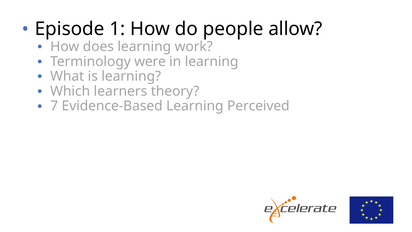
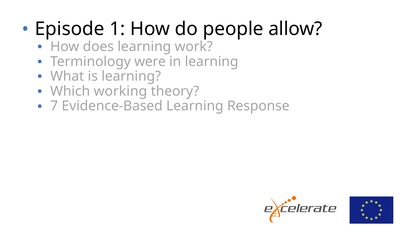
learners: learners -> working
Perceived: Perceived -> Response
